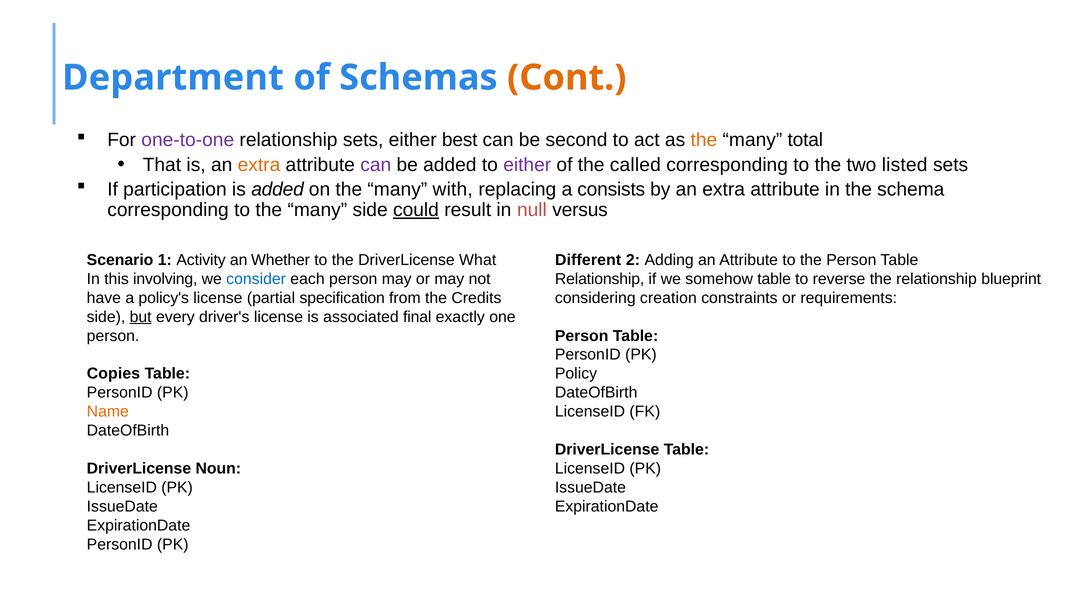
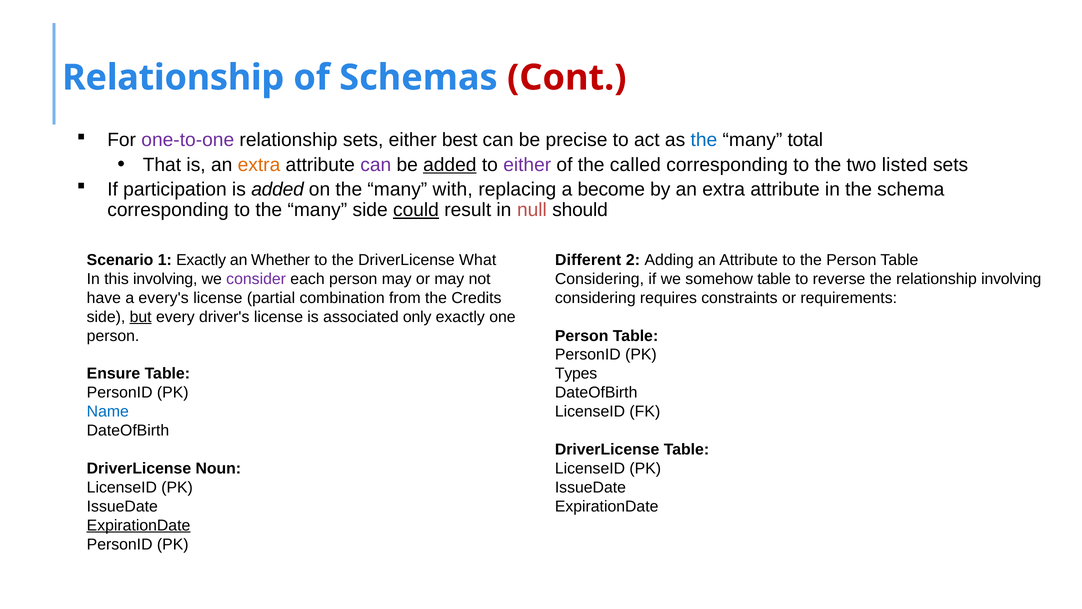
Department at (173, 78): Department -> Relationship
Cont colour: orange -> red
second: second -> precise
the at (704, 140) colour: orange -> blue
added at (450, 165) underline: none -> present
consists: consists -> become
versus: versus -> should
1 Activity: Activity -> Exactly
consider colour: blue -> purple
Relationship at (600, 279): Relationship -> Considering
relationship blueprint: blueprint -> involving
policy's: policy's -> every's
specification: specification -> combination
creation: creation -> requires
final: final -> only
Copies: Copies -> Ensure
Policy: Policy -> Types
Name colour: orange -> blue
ExpirationDate at (139, 525) underline: none -> present
